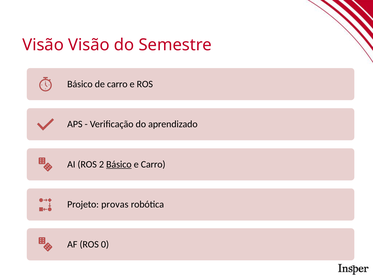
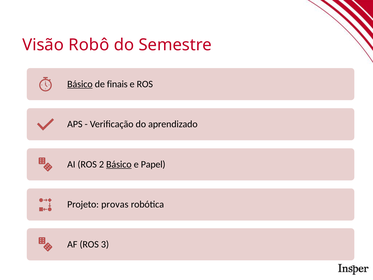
Visão Visão: Visão -> Robô
Básico at (80, 84) underline: none -> present
de carro: carro -> finais
e Carro: Carro -> Papel
0: 0 -> 3
